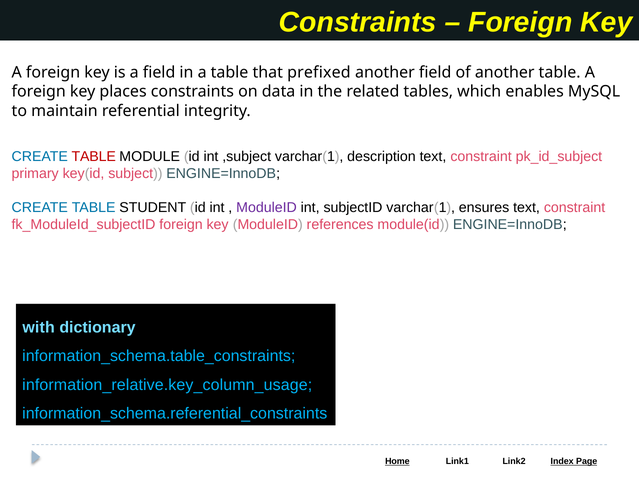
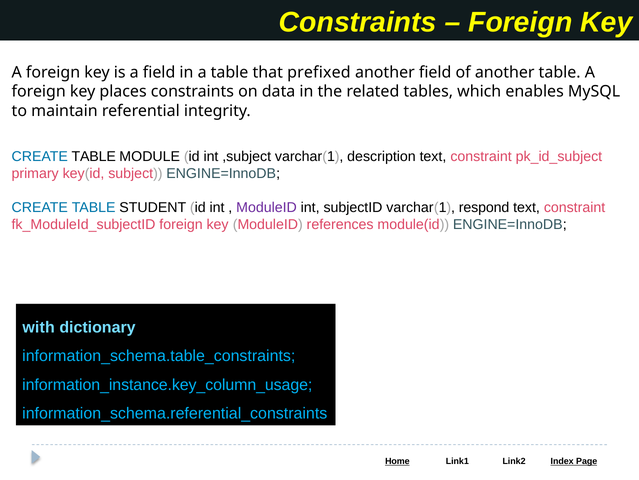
TABLE at (94, 156) colour: red -> black
ensures: ensures -> respond
information_relative.key_column_usage: information_relative.key_column_usage -> information_instance.key_column_usage
